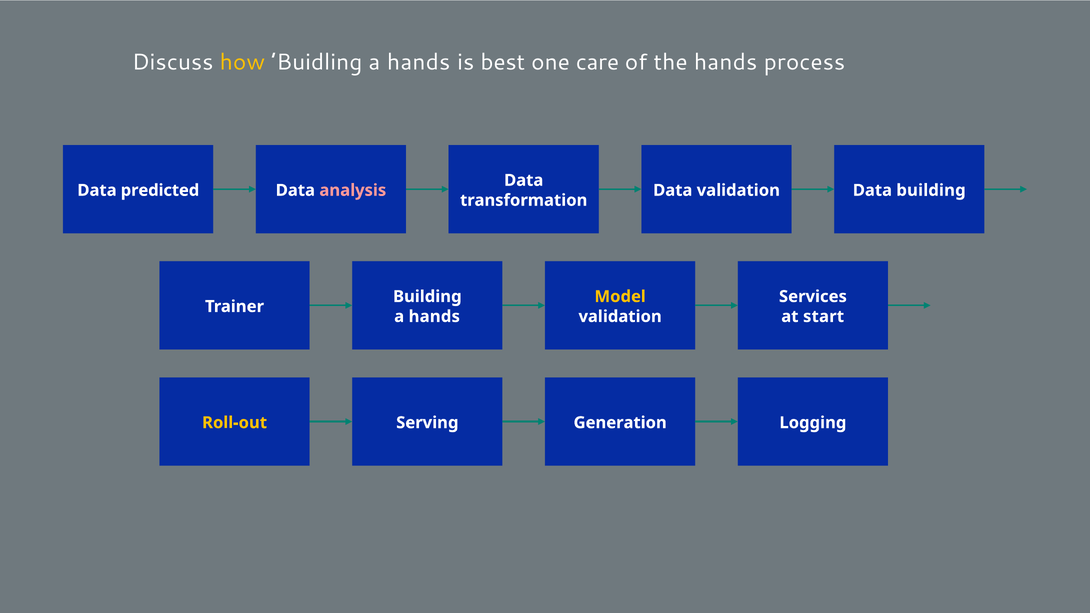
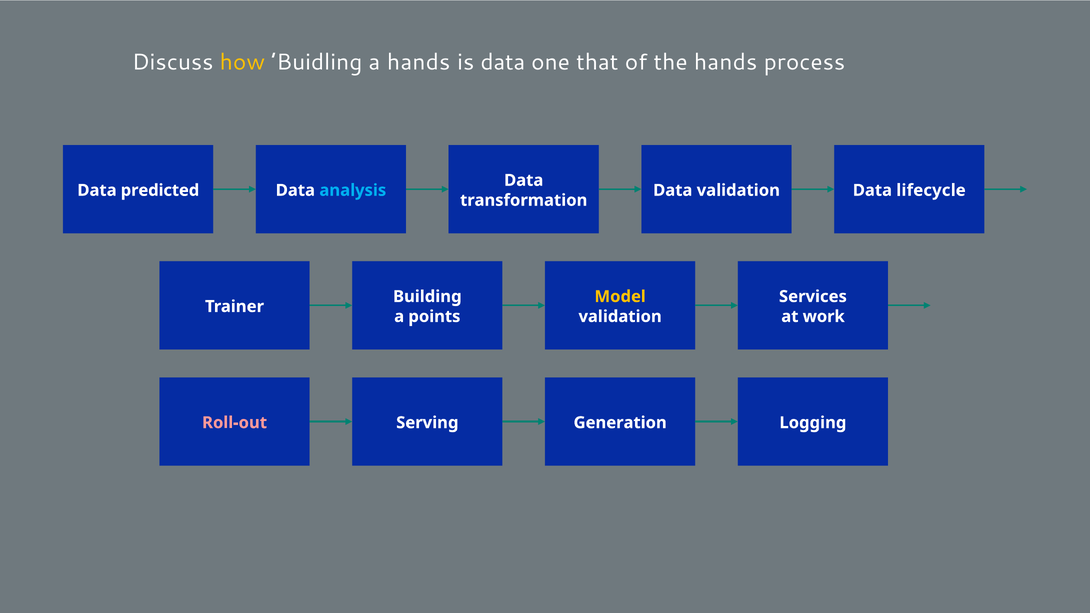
is best: best -> data
care: care -> that
analysis colour: pink -> light blue
Data building: building -> lifecycle
hands at (434, 317): hands -> points
start: start -> work
Roll-out colour: yellow -> pink
